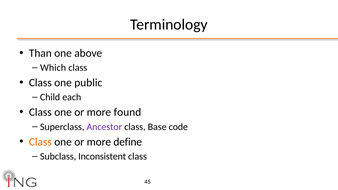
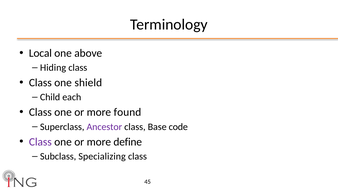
Than: Than -> Local
Which: Which -> Hiding
public: public -> shield
Class at (40, 142) colour: orange -> purple
Inconsistent: Inconsistent -> Specializing
